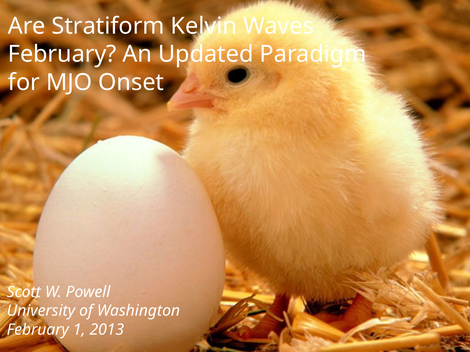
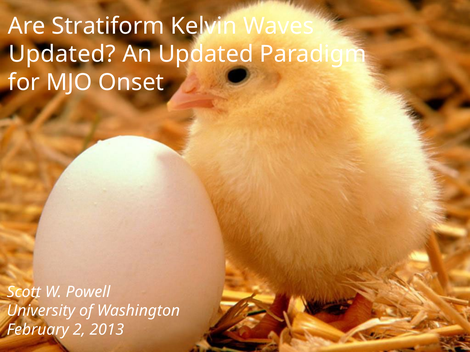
February at (62, 54): February -> Updated
1: 1 -> 2
